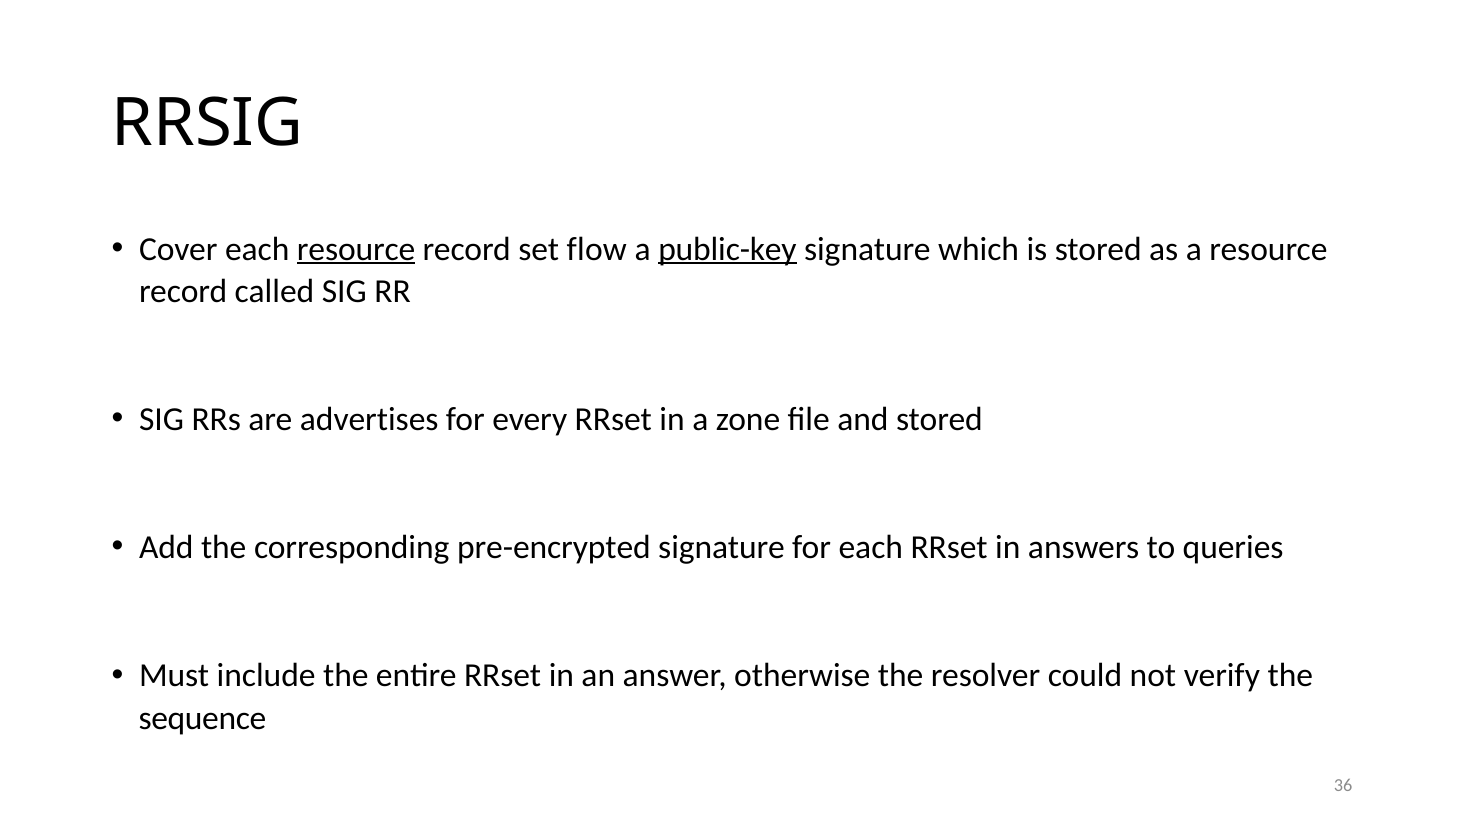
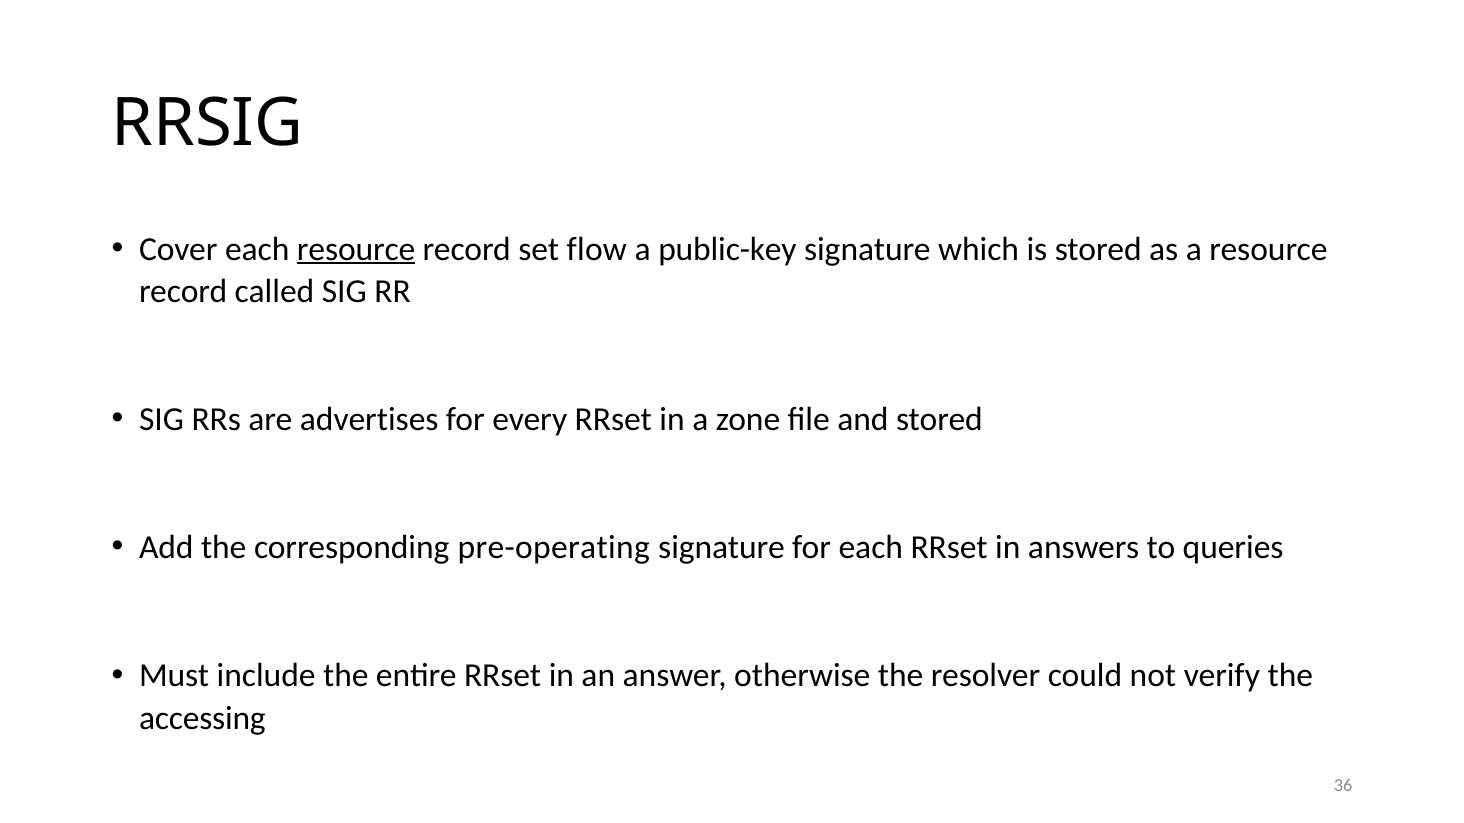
public-key underline: present -> none
pre-encrypted: pre-encrypted -> pre-operating
sequence: sequence -> accessing
